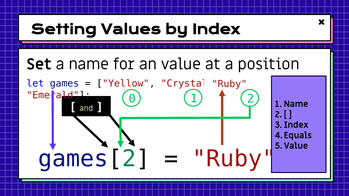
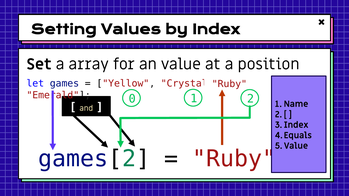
name: name -> array
